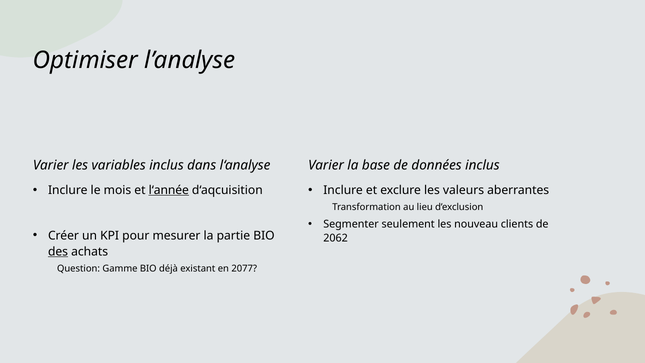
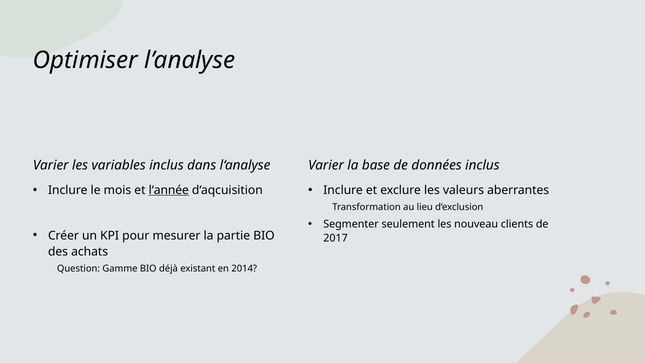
2062: 2062 -> 2017
des underline: present -> none
2077: 2077 -> 2014
